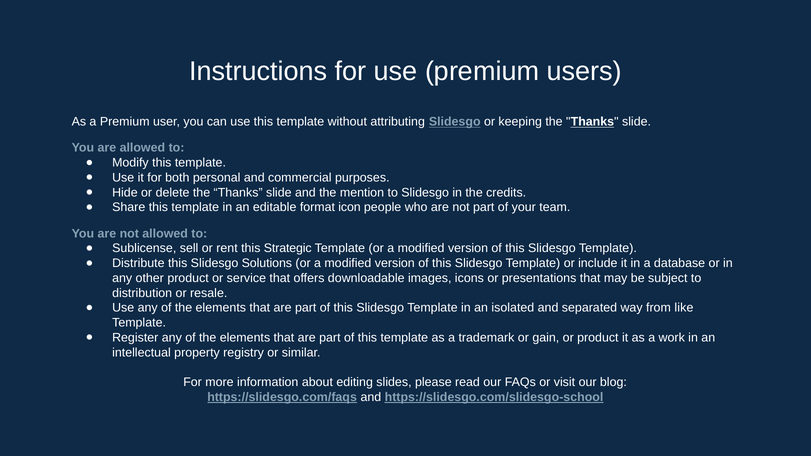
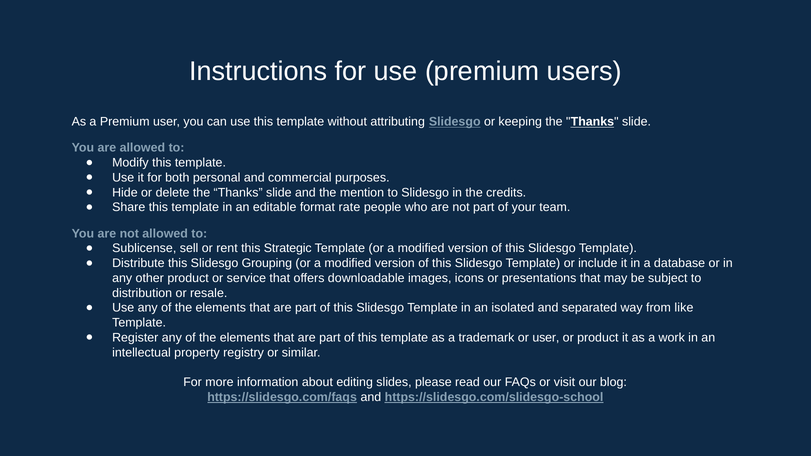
icon: icon -> rate
Solutions: Solutions -> Grouping
or gain: gain -> user
